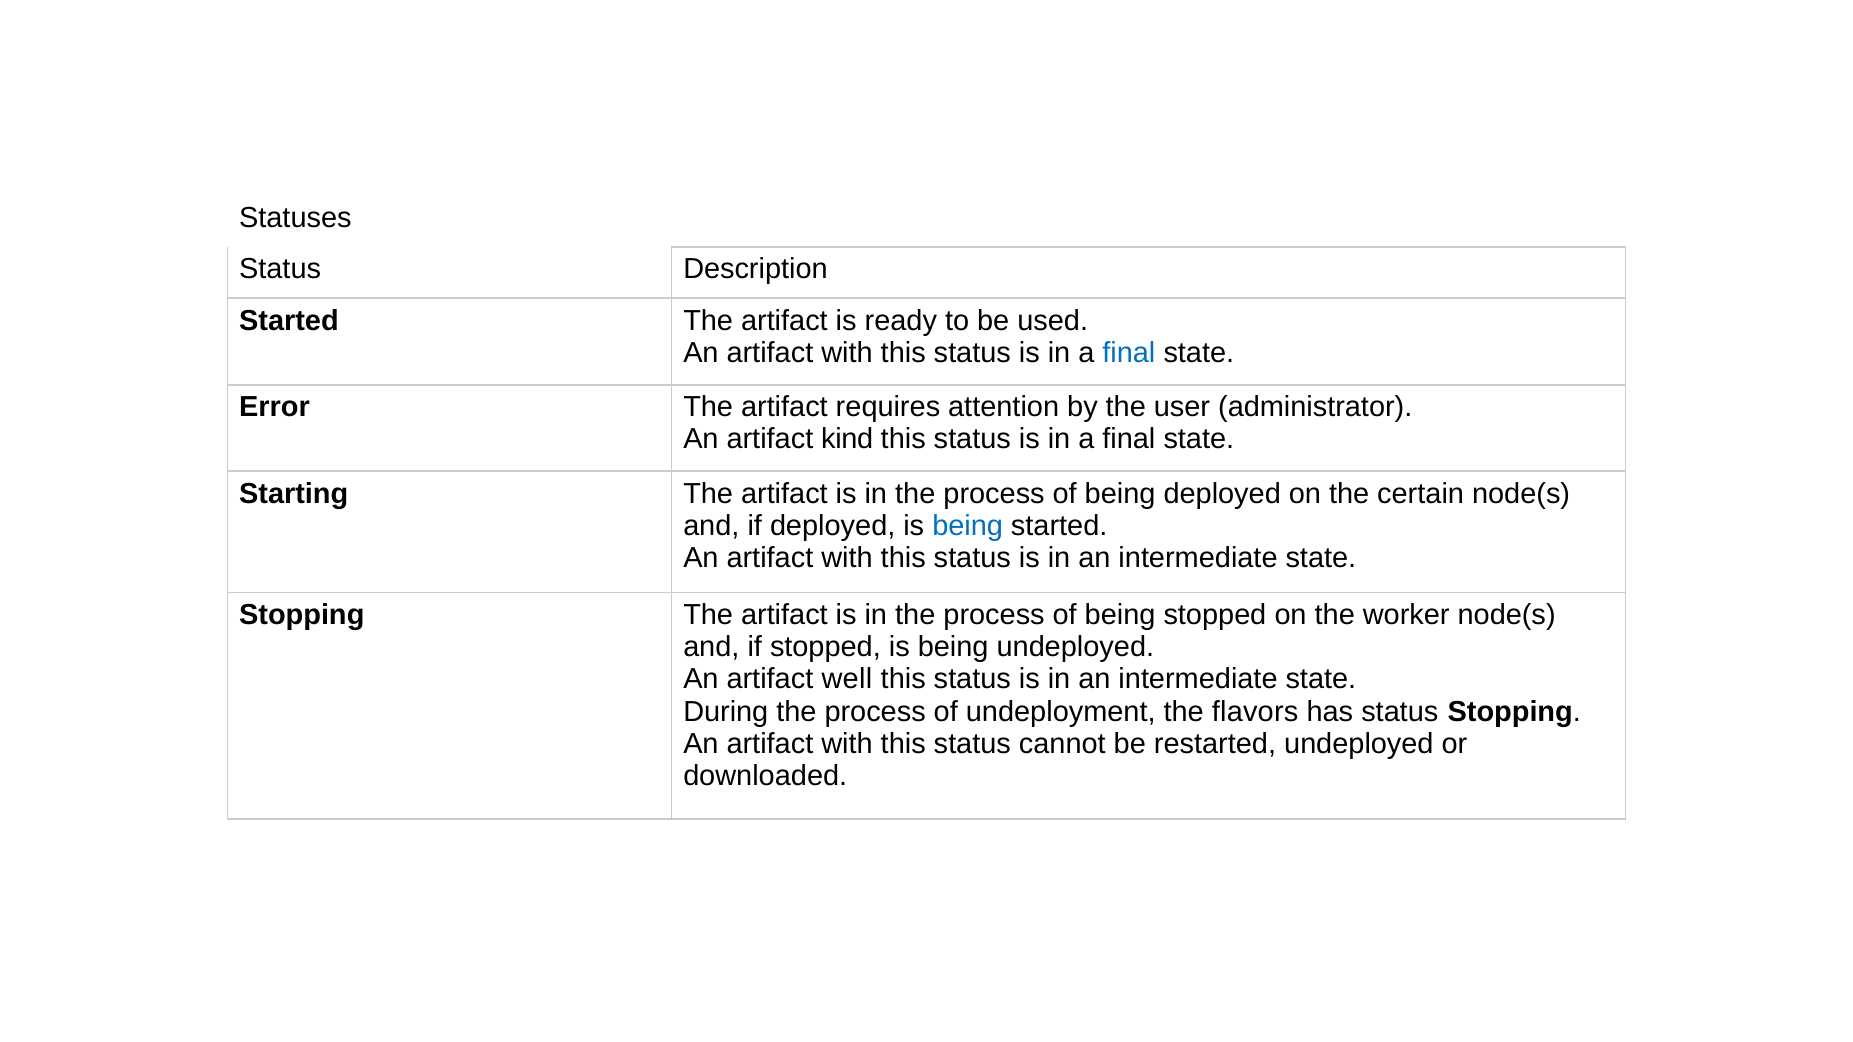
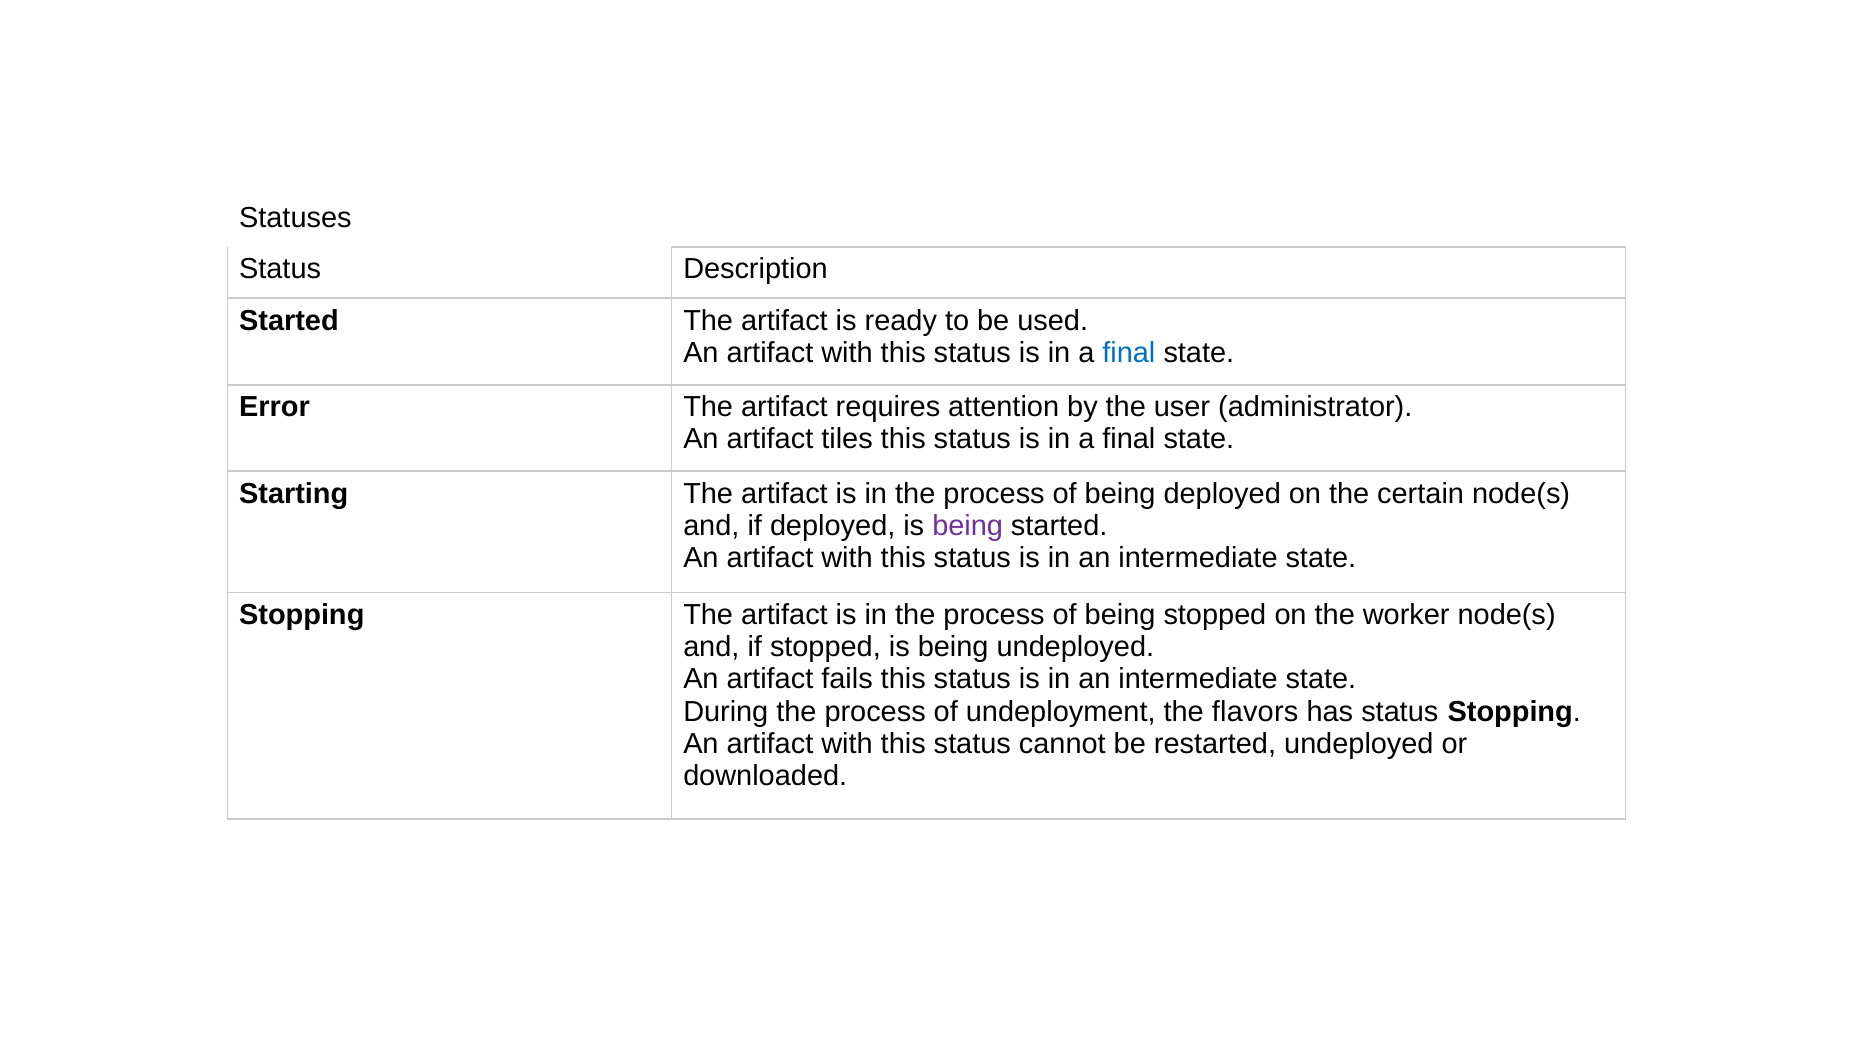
kind: kind -> tiles
being at (968, 526) colour: blue -> purple
well: well -> fails
